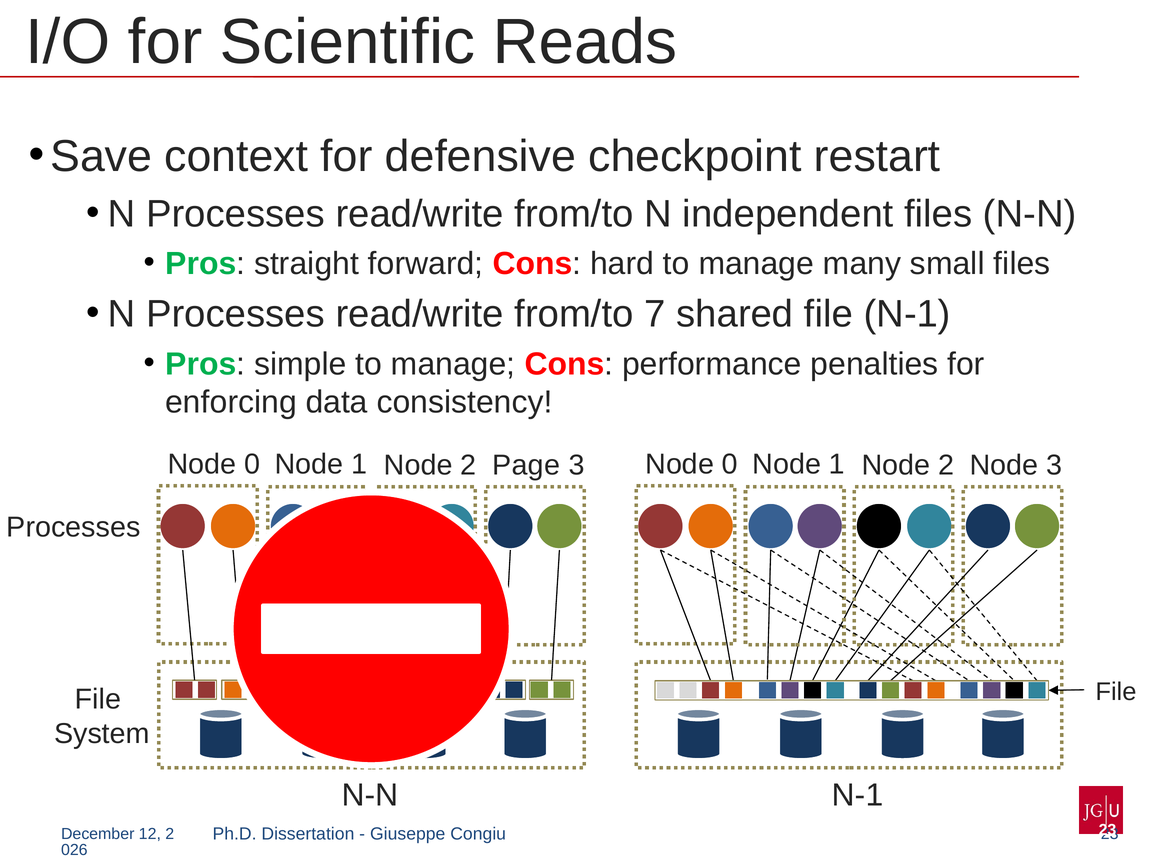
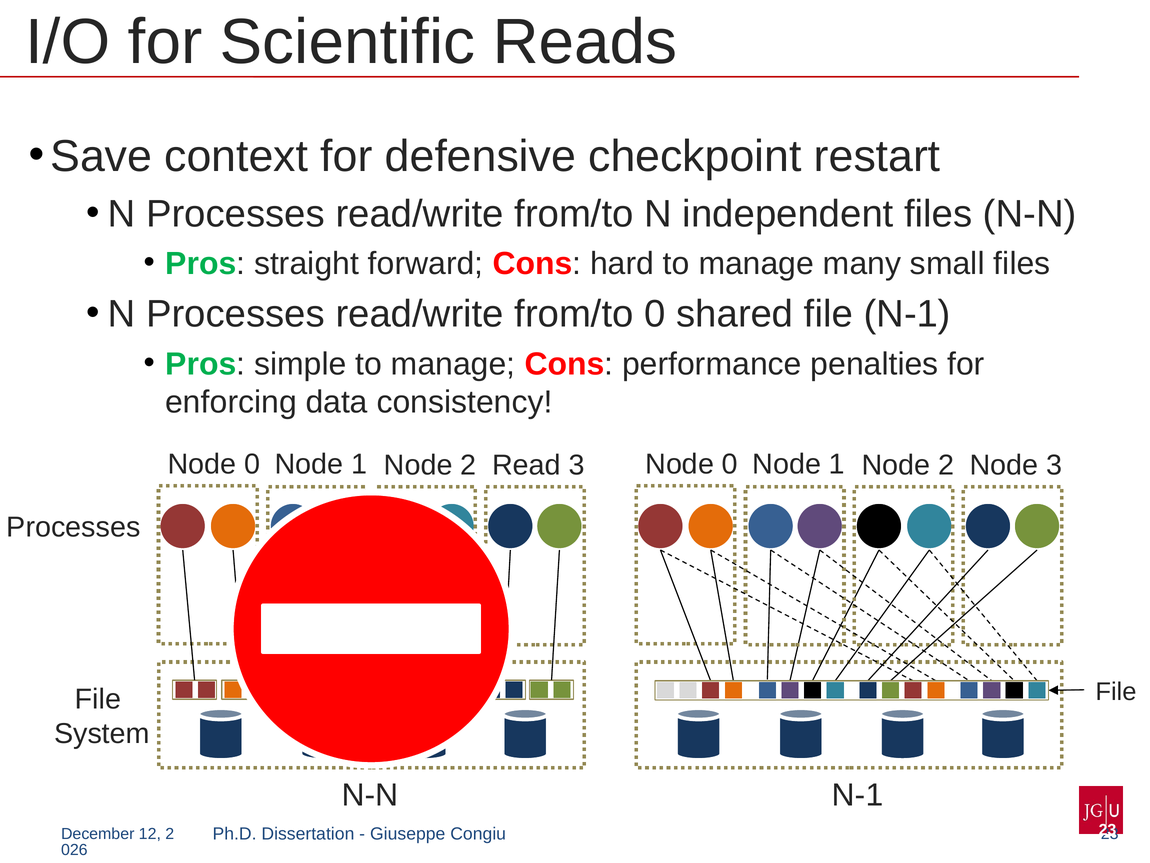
from/to 7: 7 -> 0
Page: Page -> Read
